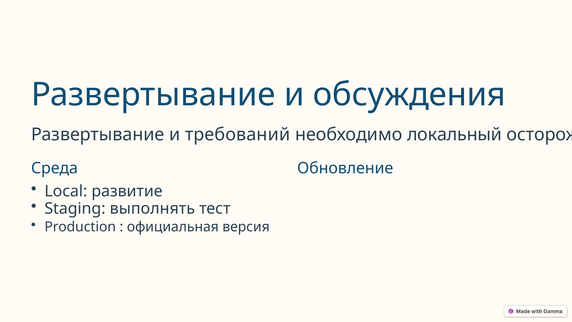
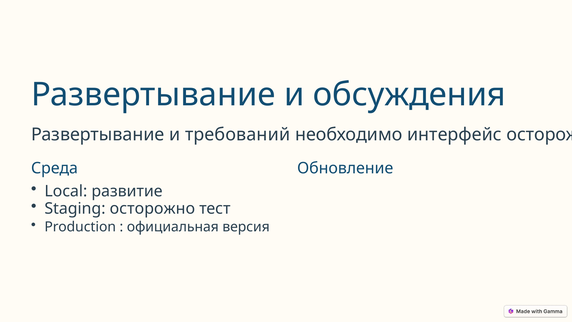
локальный: локальный -> интерфейс
Staging выполнять: выполнять -> осторожно
